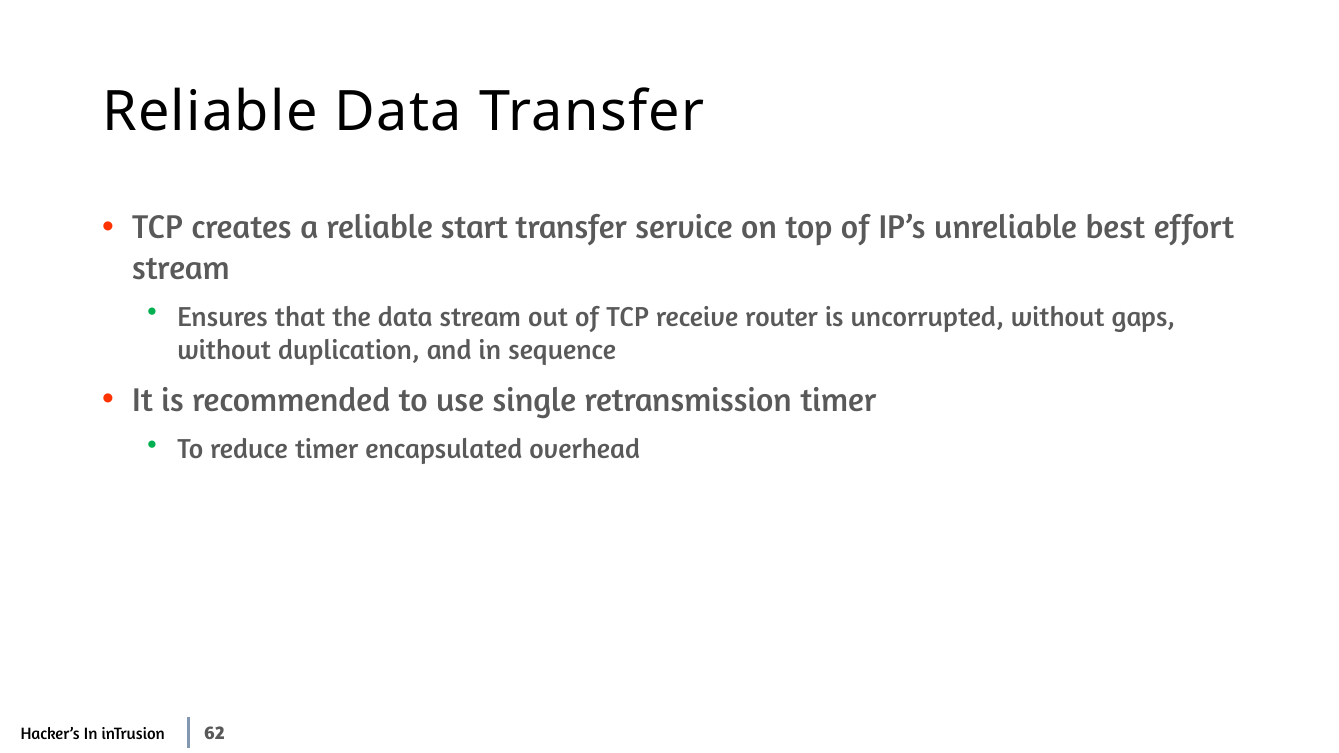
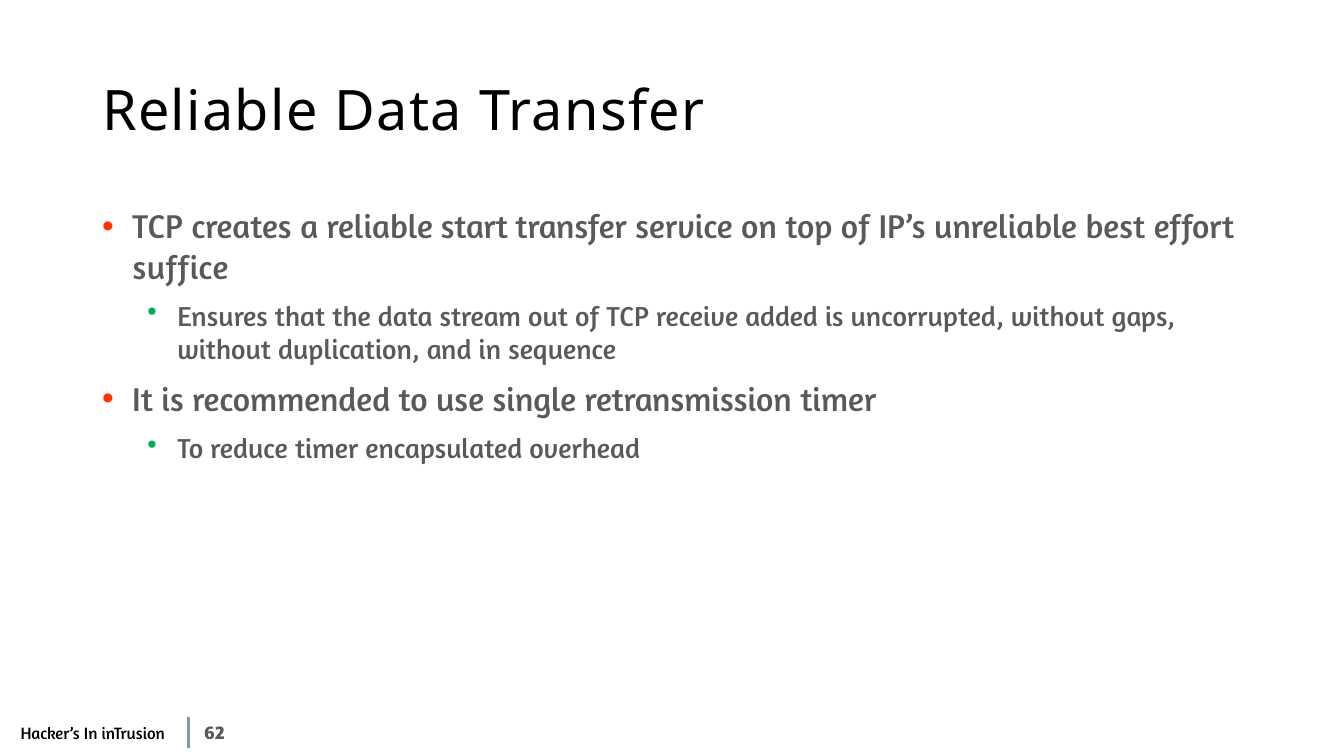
stream at (181, 268): stream -> suffice
router: router -> added
